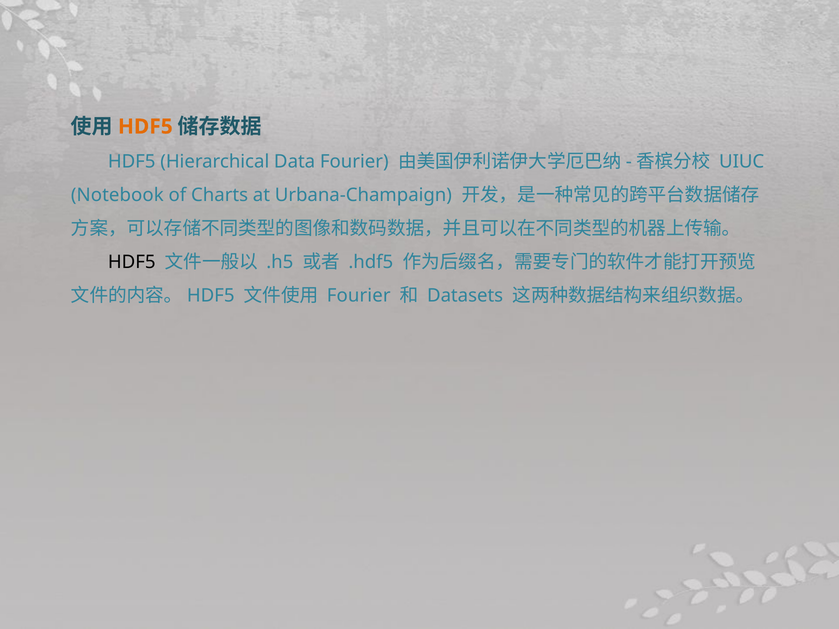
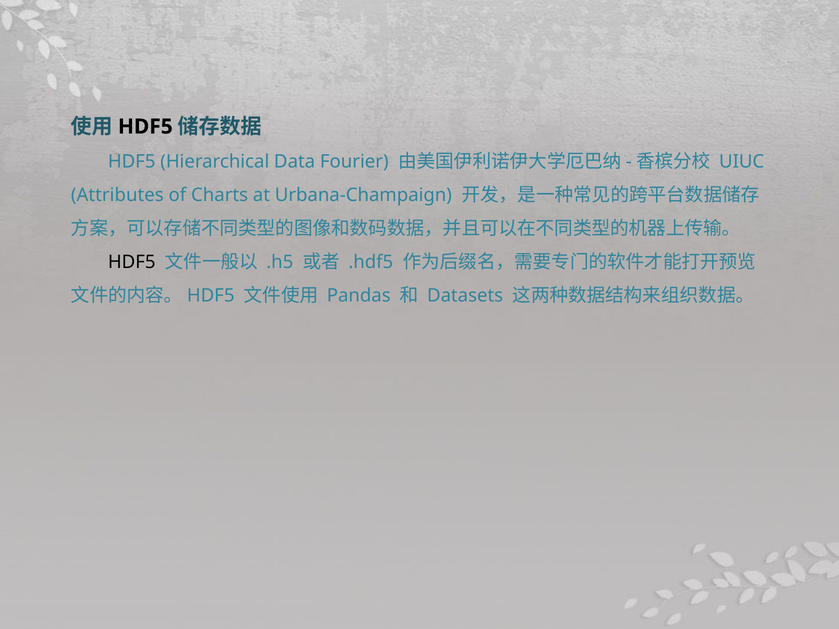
HDF5 at (145, 127) colour: orange -> black
Notebook: Notebook -> Attributes
Fourier at (359, 296): Fourier -> Pandas
